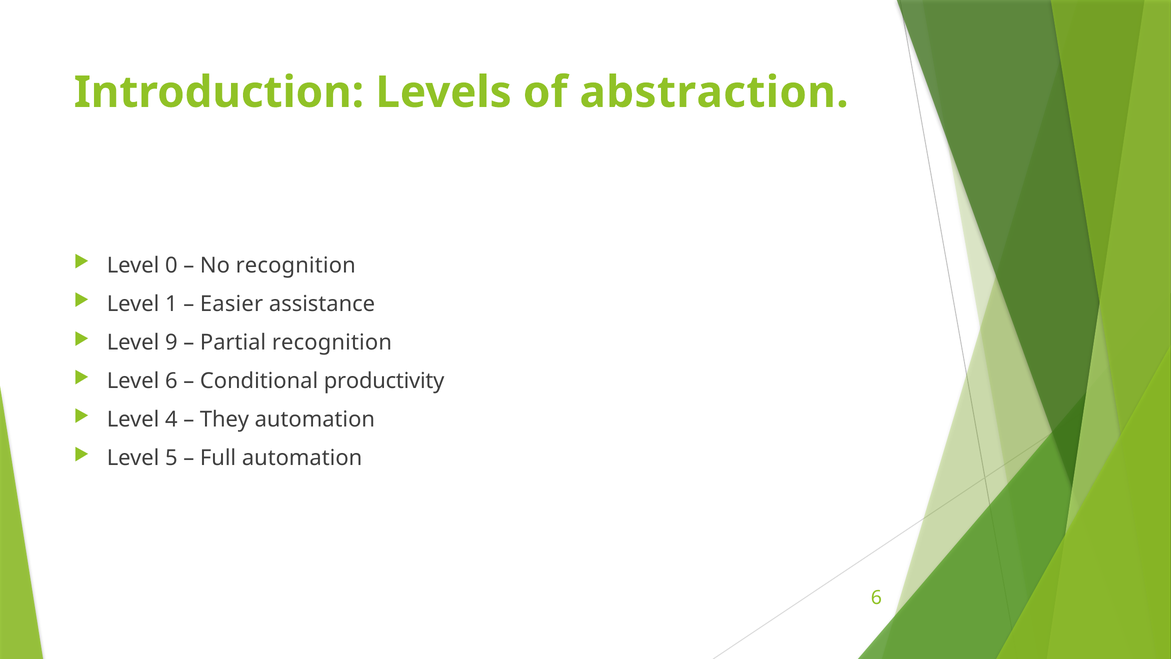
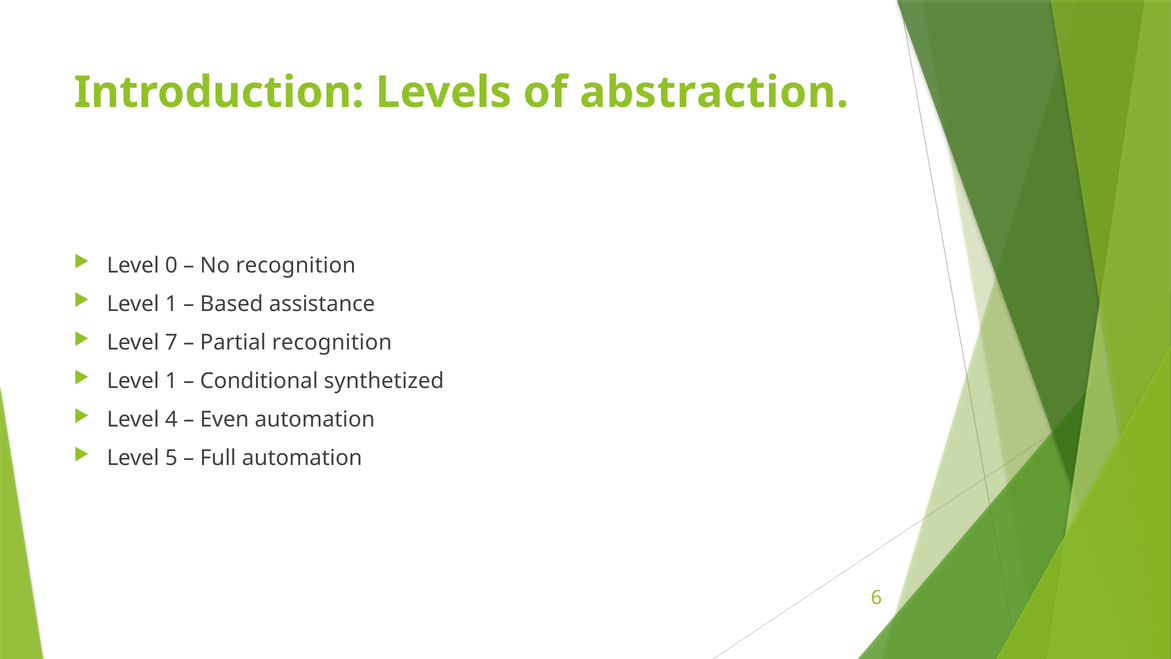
Easier: Easier -> Based
9: 9 -> 7
6 at (171, 381): 6 -> 1
productivity: productivity -> synthetized
They: They -> Even
